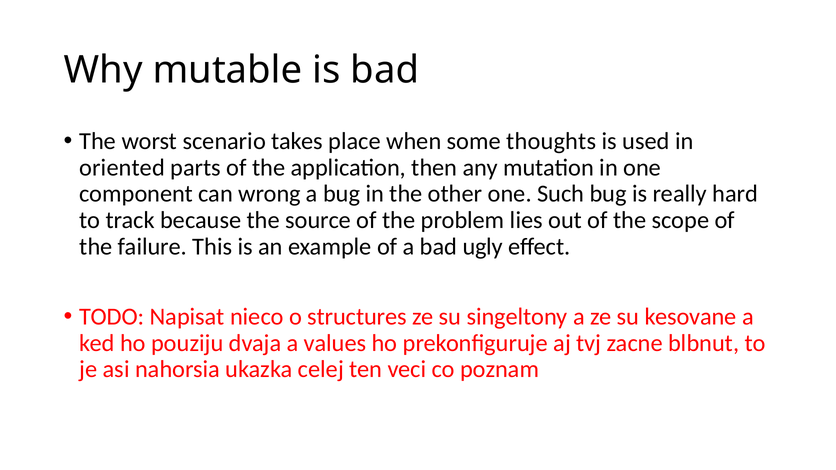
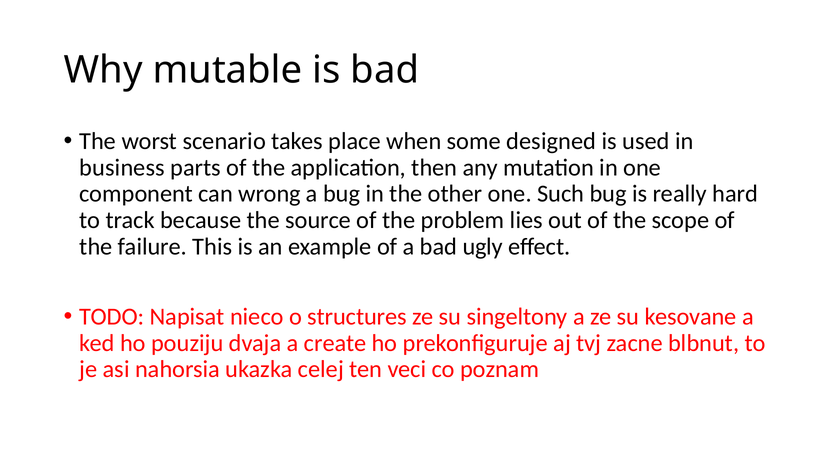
thoughts: thoughts -> designed
oriented: oriented -> business
values: values -> create
